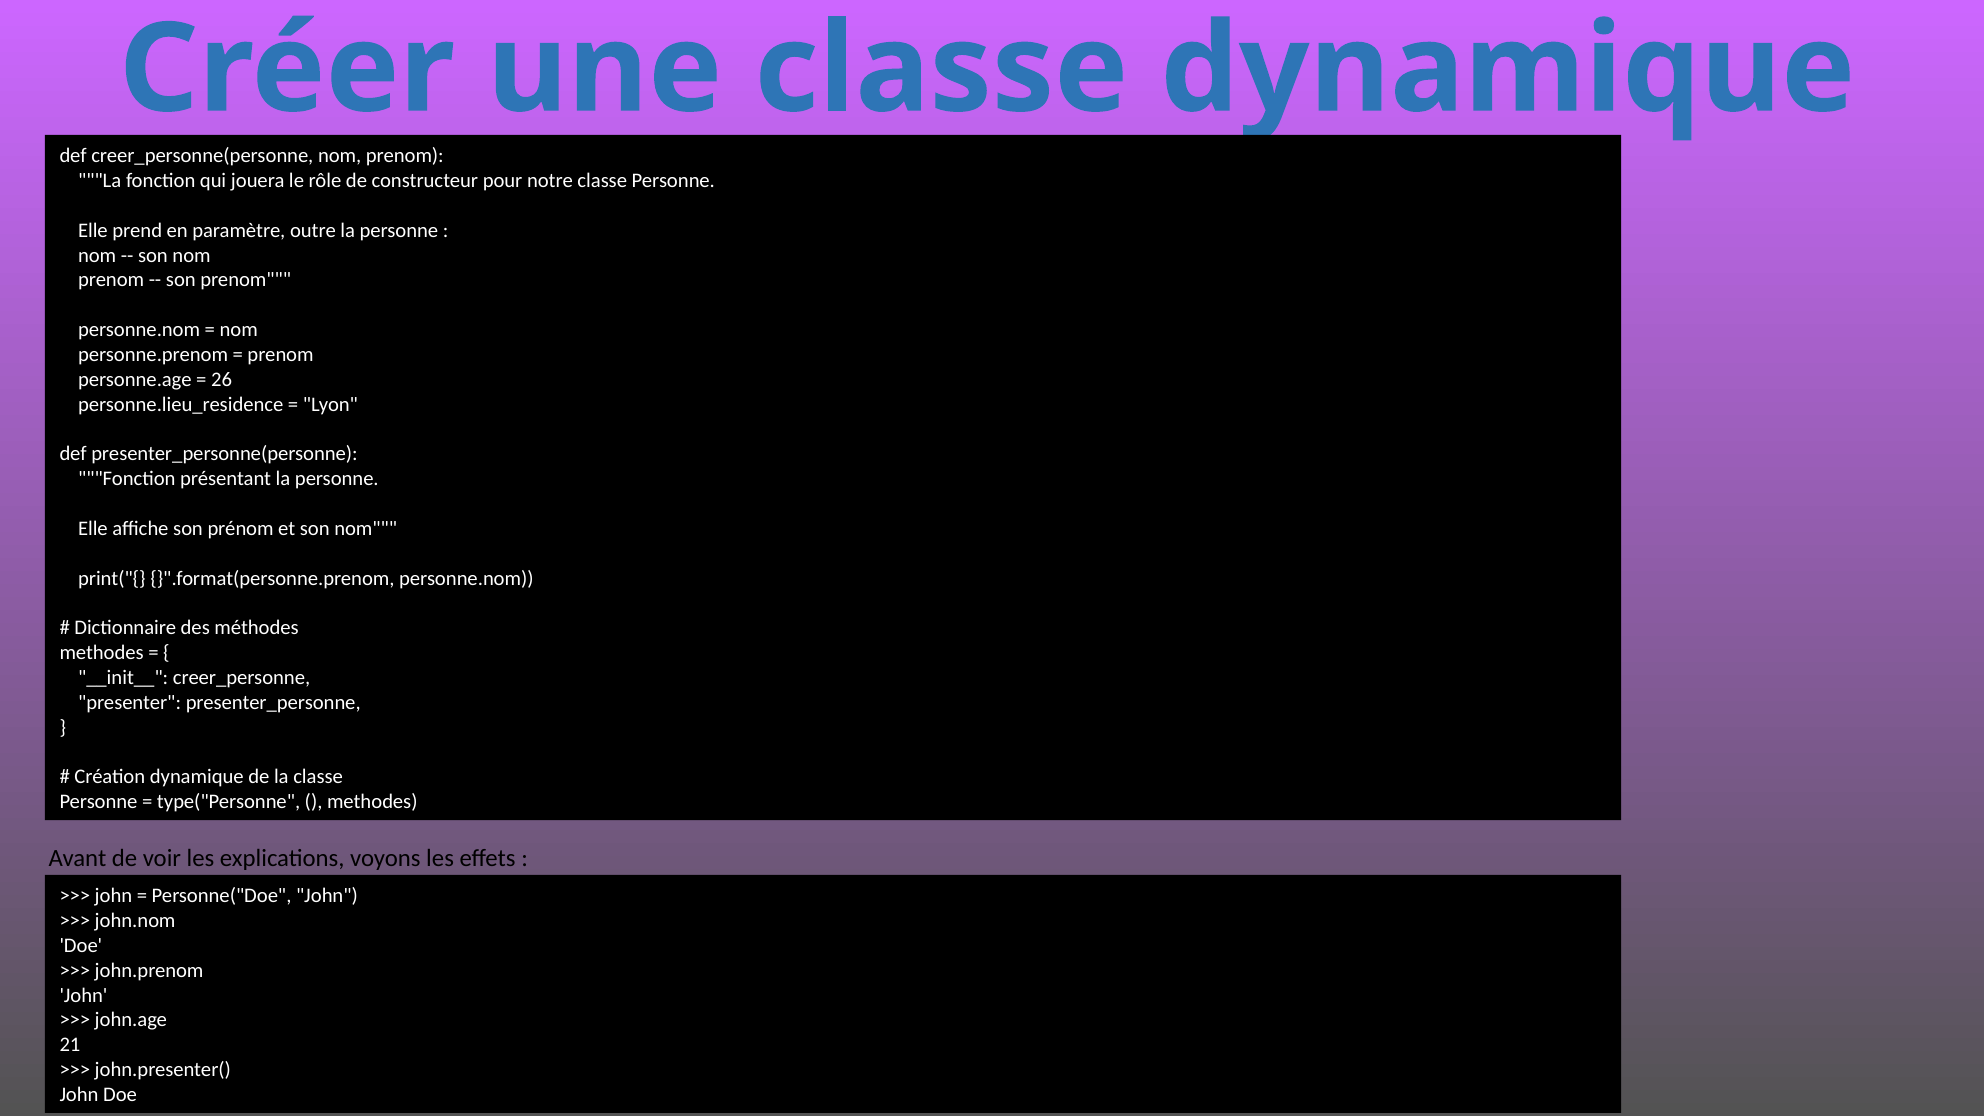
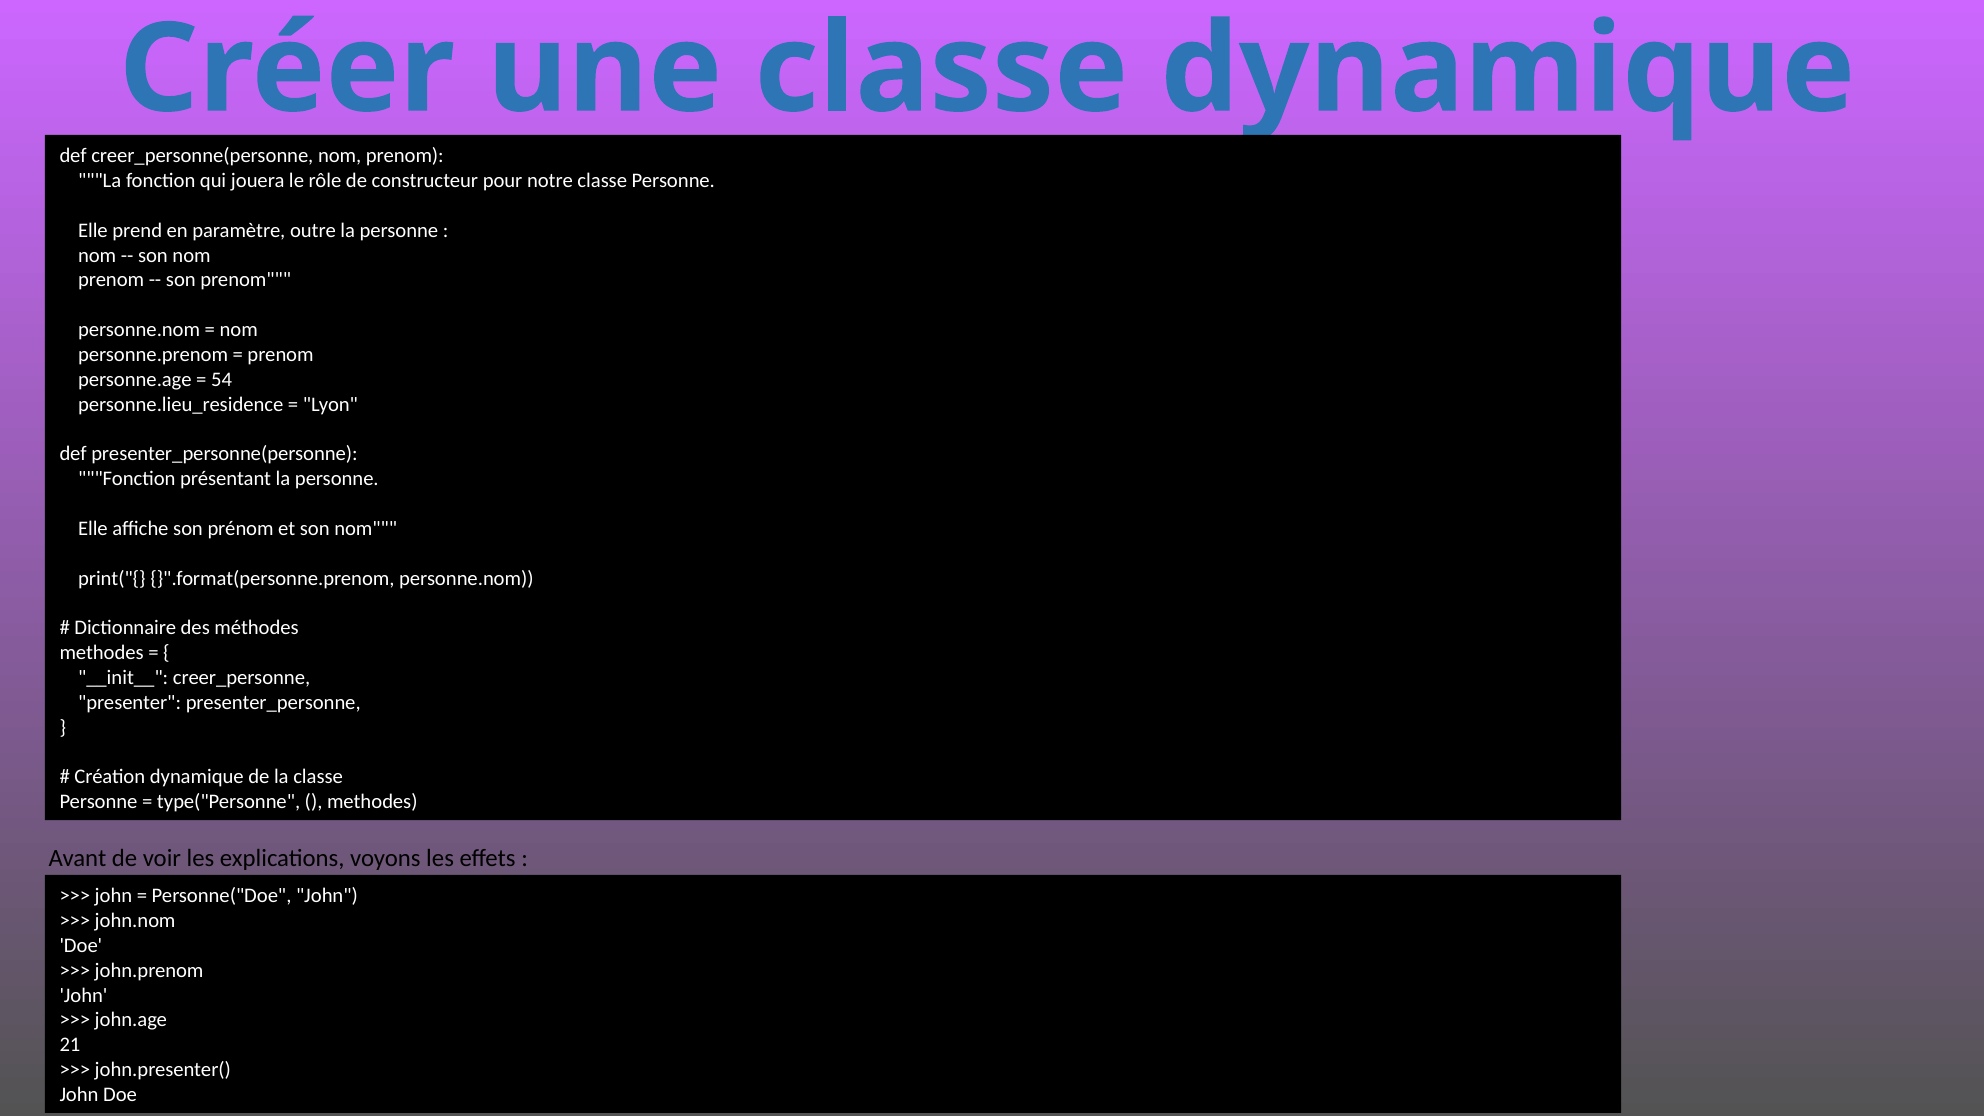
26: 26 -> 54
